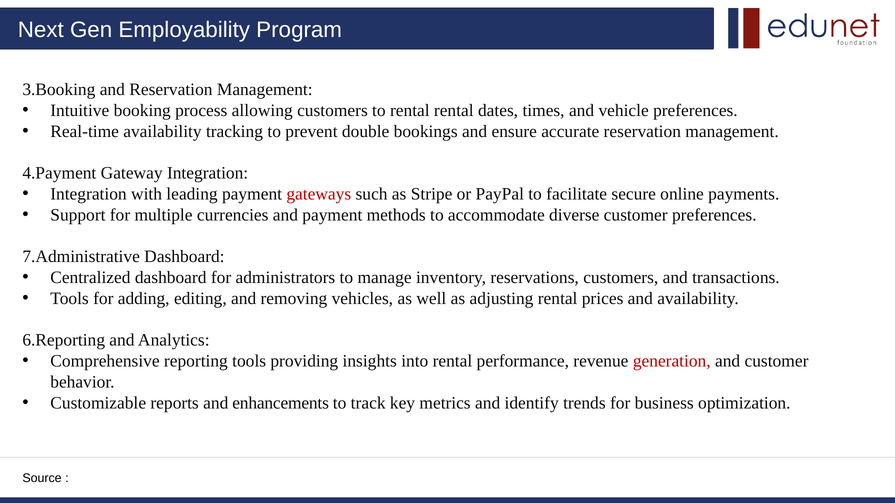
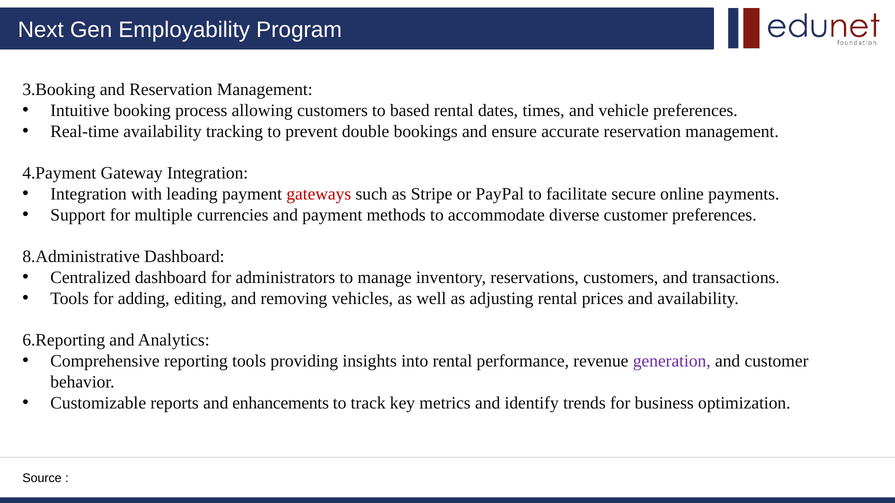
to rental: rental -> based
7.Administrative: 7.Administrative -> 8.Administrative
generation colour: red -> purple
